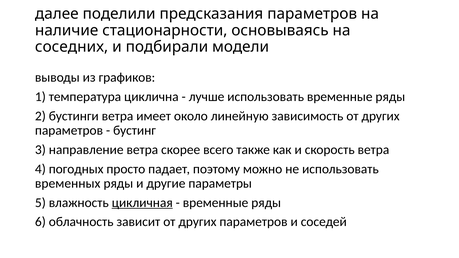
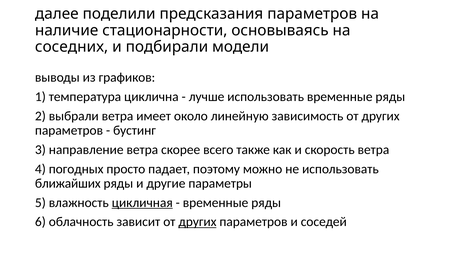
бустинги: бустинги -> выбрали
временных: временных -> ближайших
других at (197, 222) underline: none -> present
